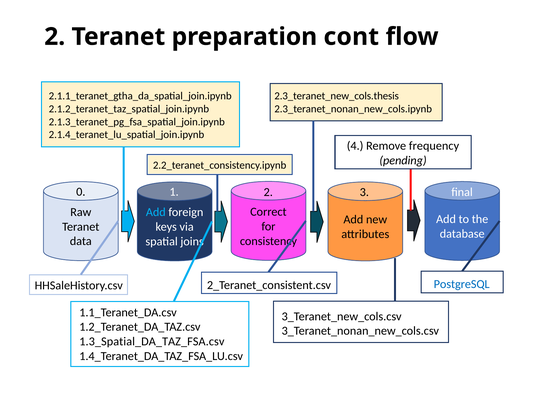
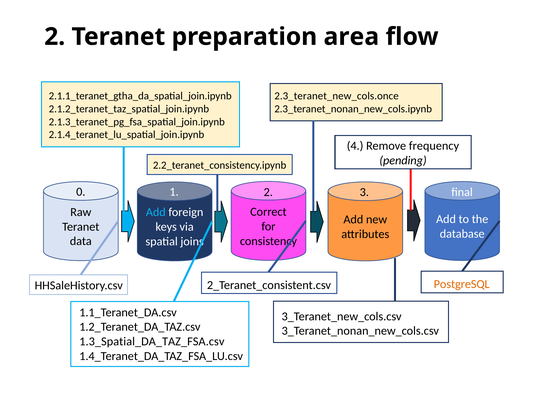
cont: cont -> area
2.3_teranet_new_cols.thesis: 2.3_teranet_new_cols.thesis -> 2.3_teranet_new_cols.once
PostgreSQL colour: blue -> orange
